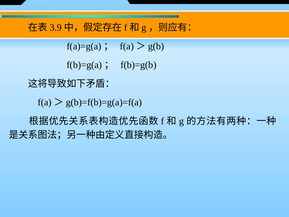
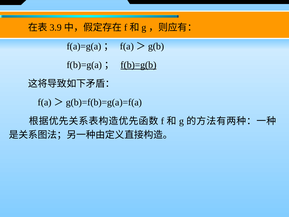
f(b)=g(b underline: none -> present
